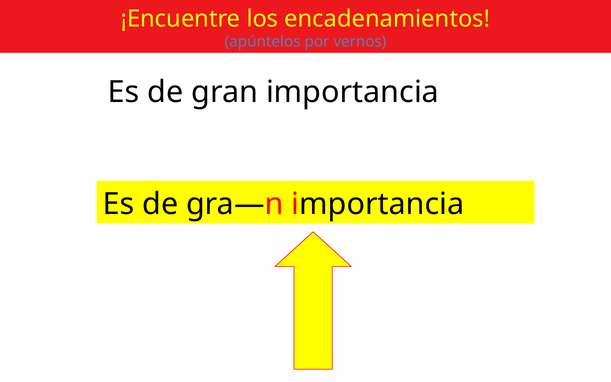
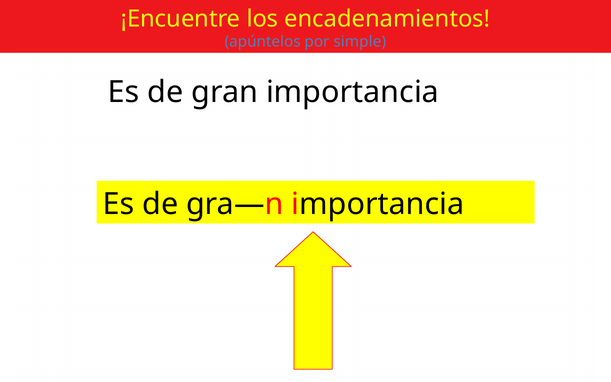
vernos: vernos -> simple
